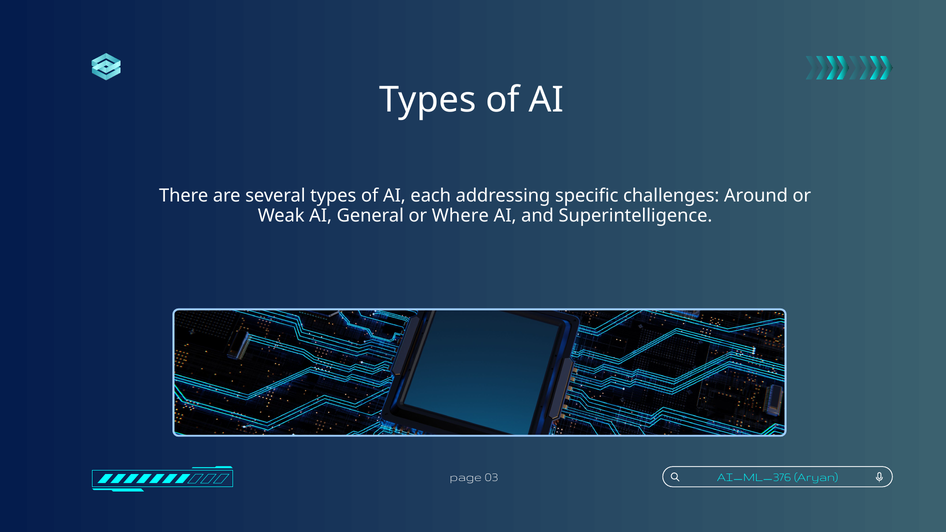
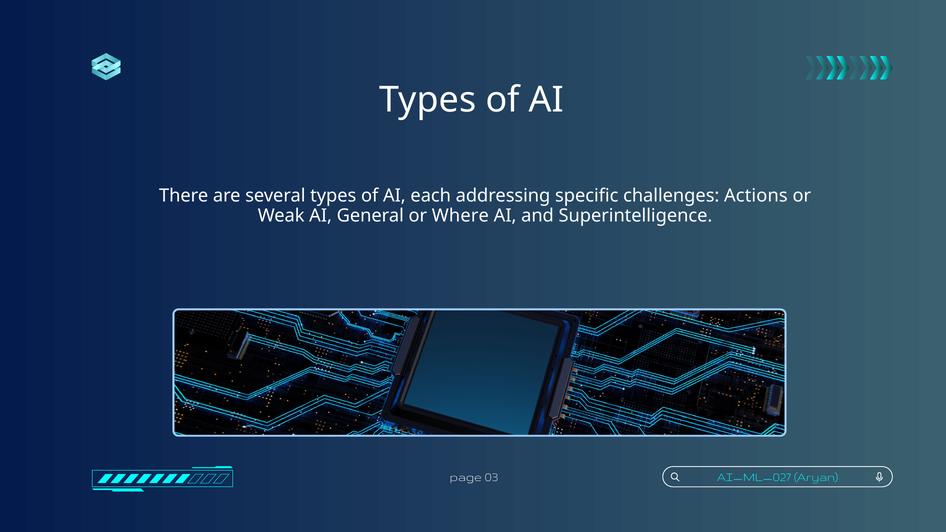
Around: Around -> Actions
AI_ML_376: AI_ML_376 -> AI_ML_027
